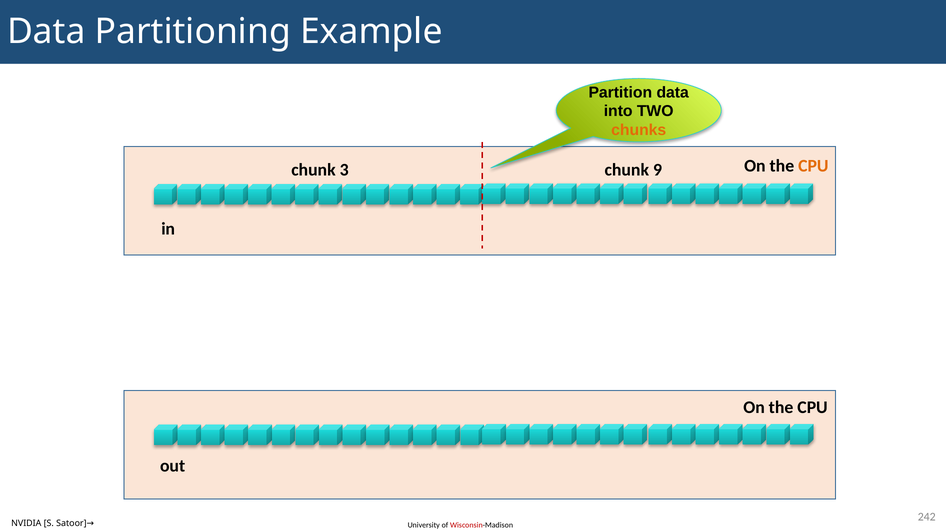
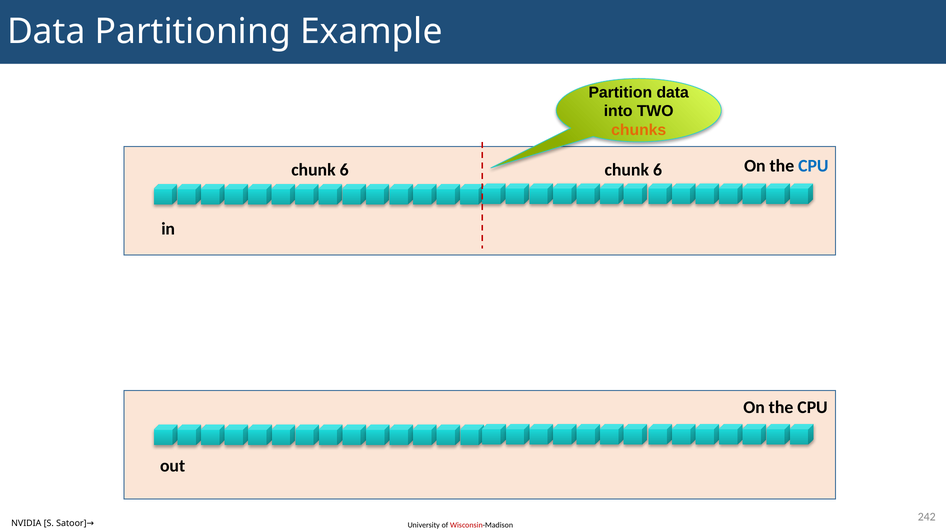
CPU at (813, 166) colour: orange -> blue
3 at (344, 170): 3 -> 6
9 at (658, 170): 9 -> 6
